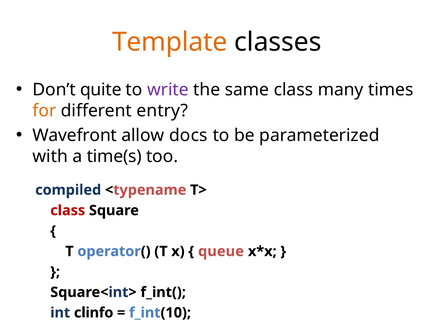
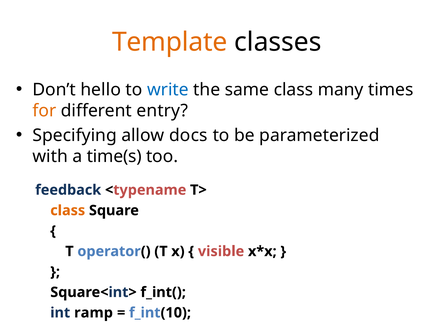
quite: quite -> hello
write colour: purple -> blue
Wavefront: Wavefront -> Specifying
compiled: compiled -> feedback
class at (68, 211) colour: red -> orange
queue: queue -> visible
clinfo: clinfo -> ramp
